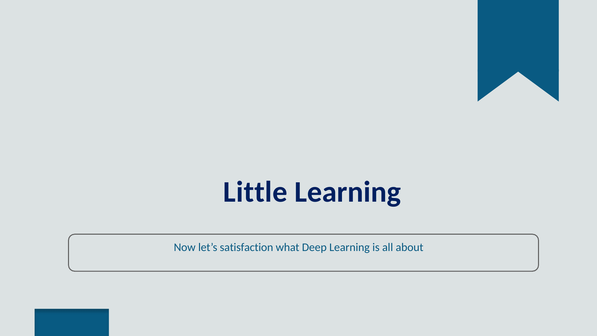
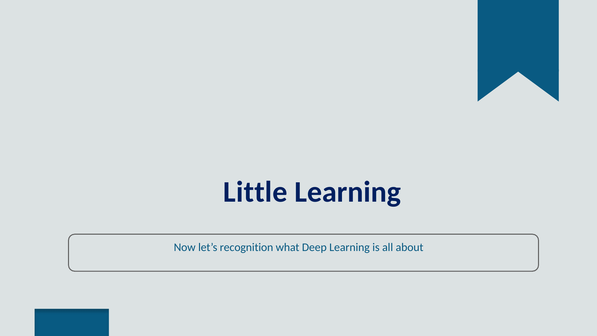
satisfaction: satisfaction -> recognition
